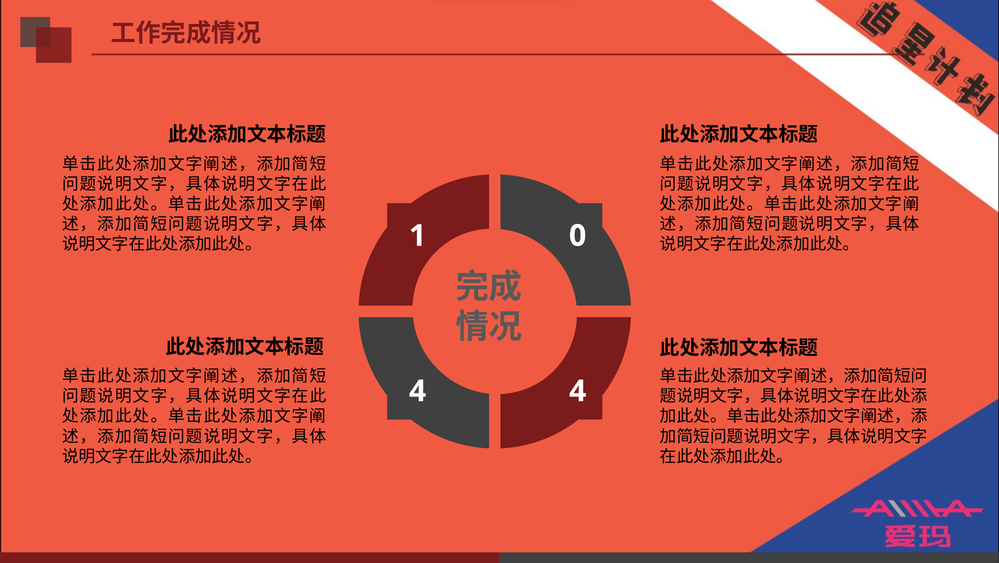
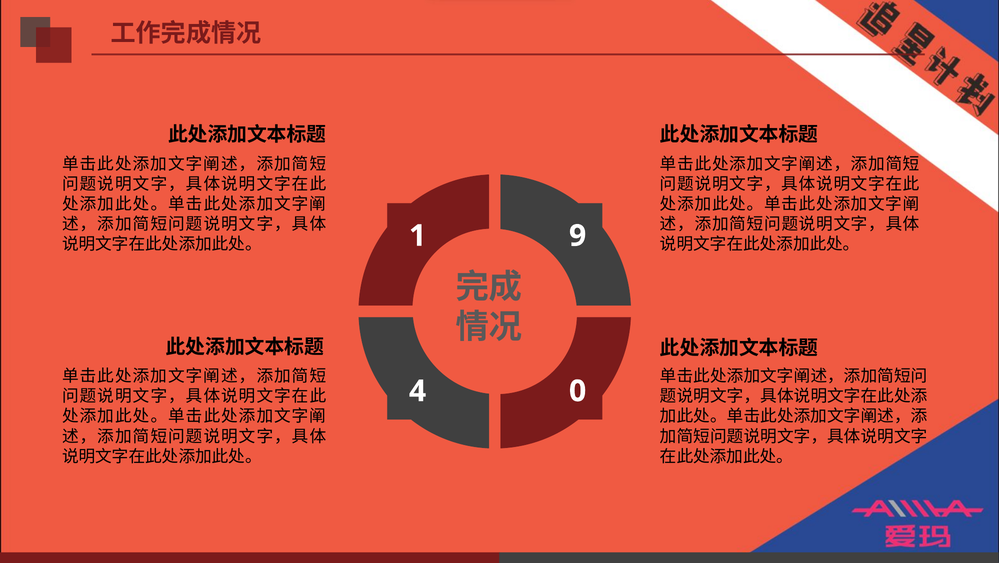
0: 0 -> 9
4 4: 4 -> 0
